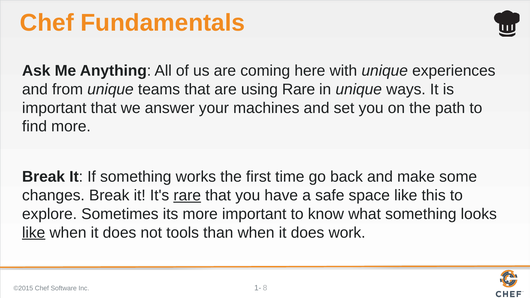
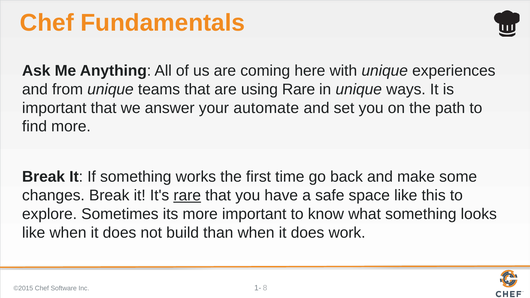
machines: machines -> automate
like at (34, 233) underline: present -> none
tools: tools -> build
